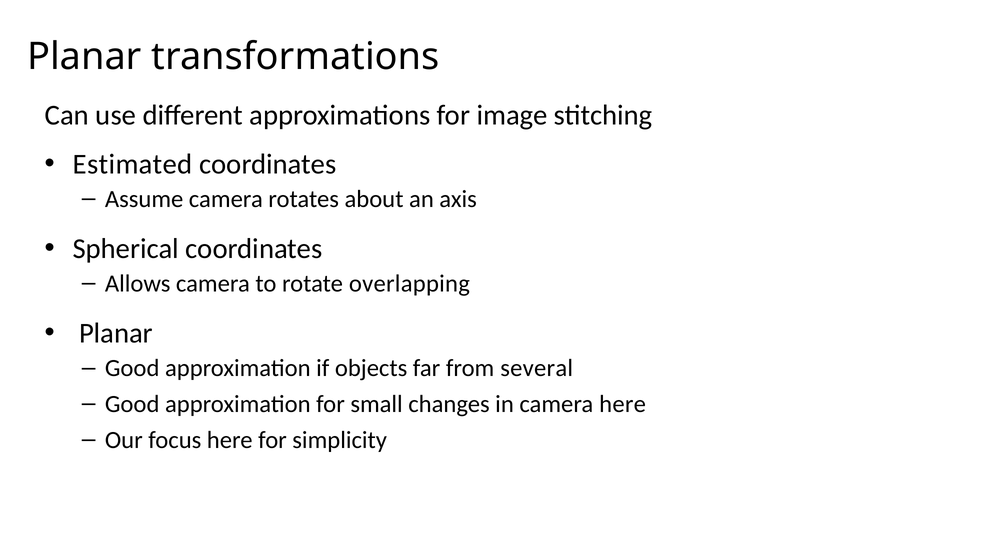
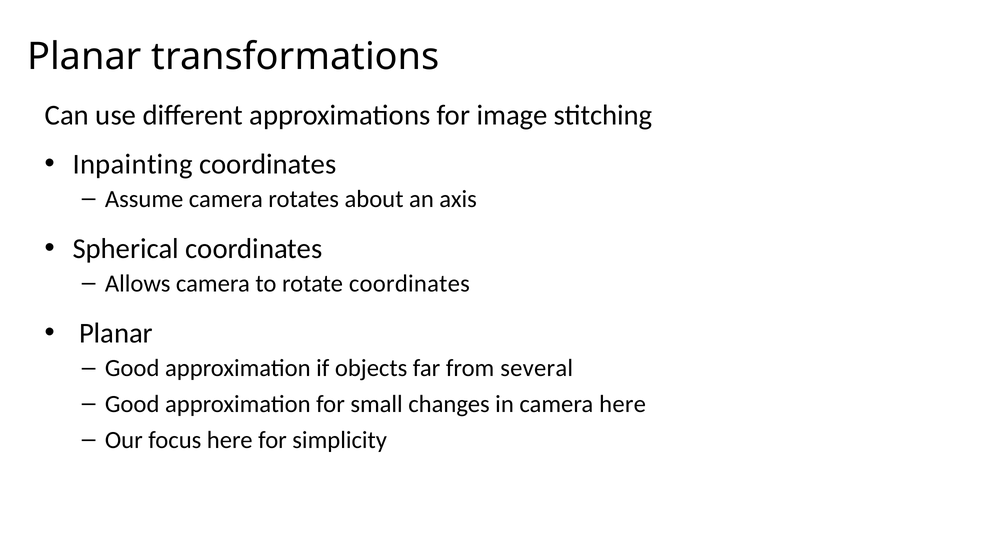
Estimated: Estimated -> Inpainting
rotate overlapping: overlapping -> coordinates
